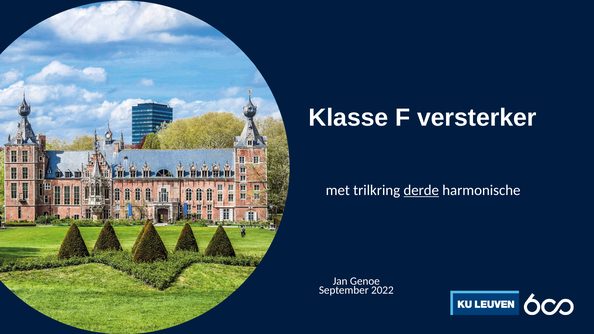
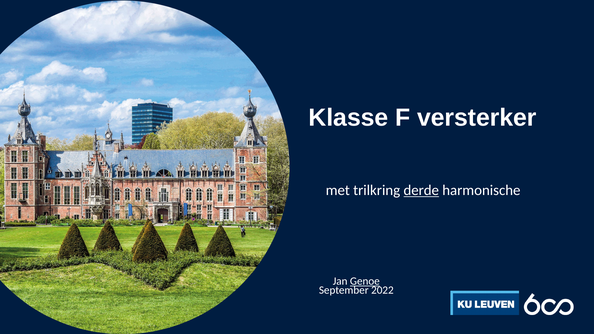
Genoe underline: none -> present
